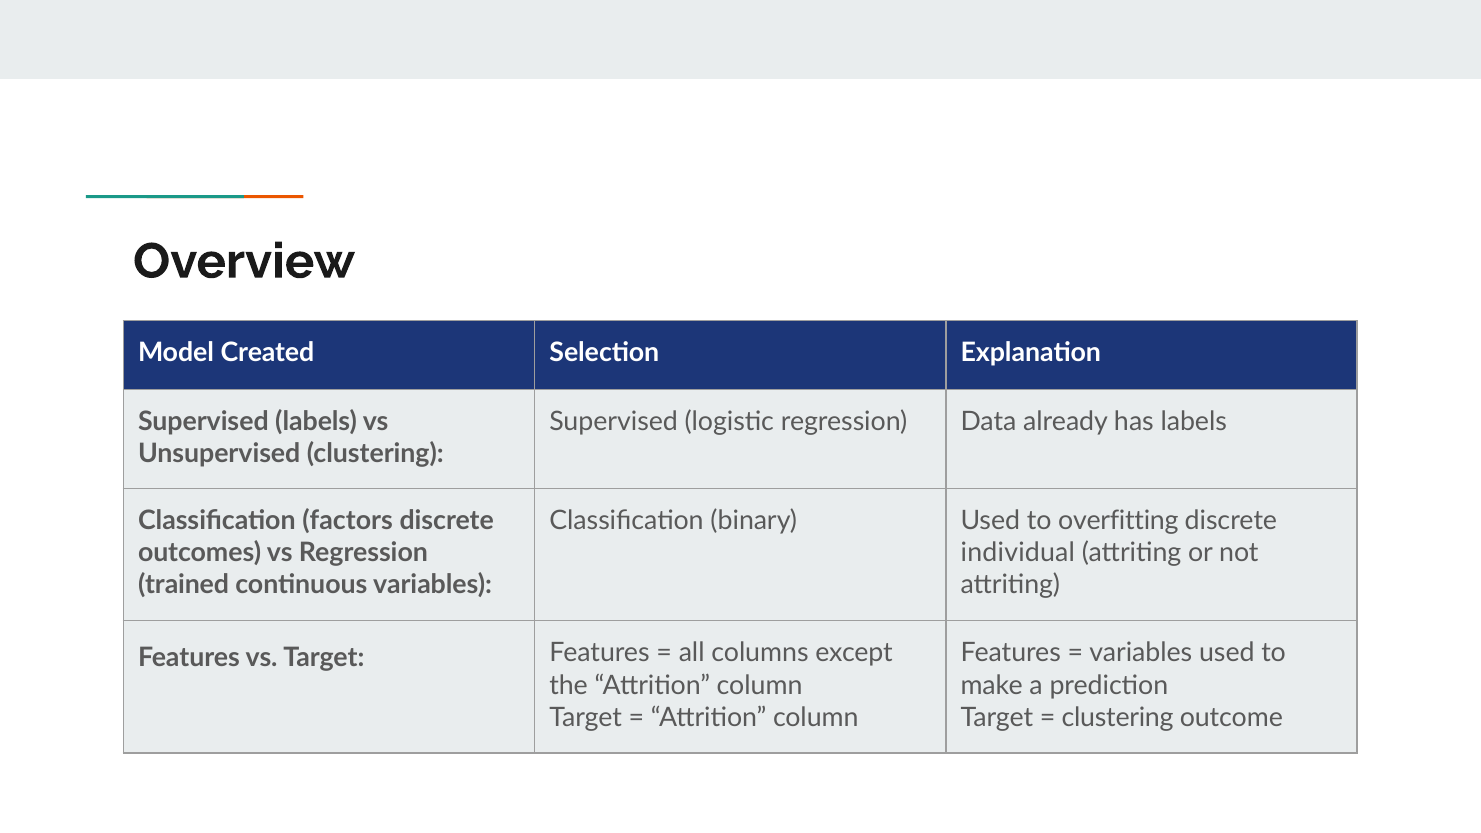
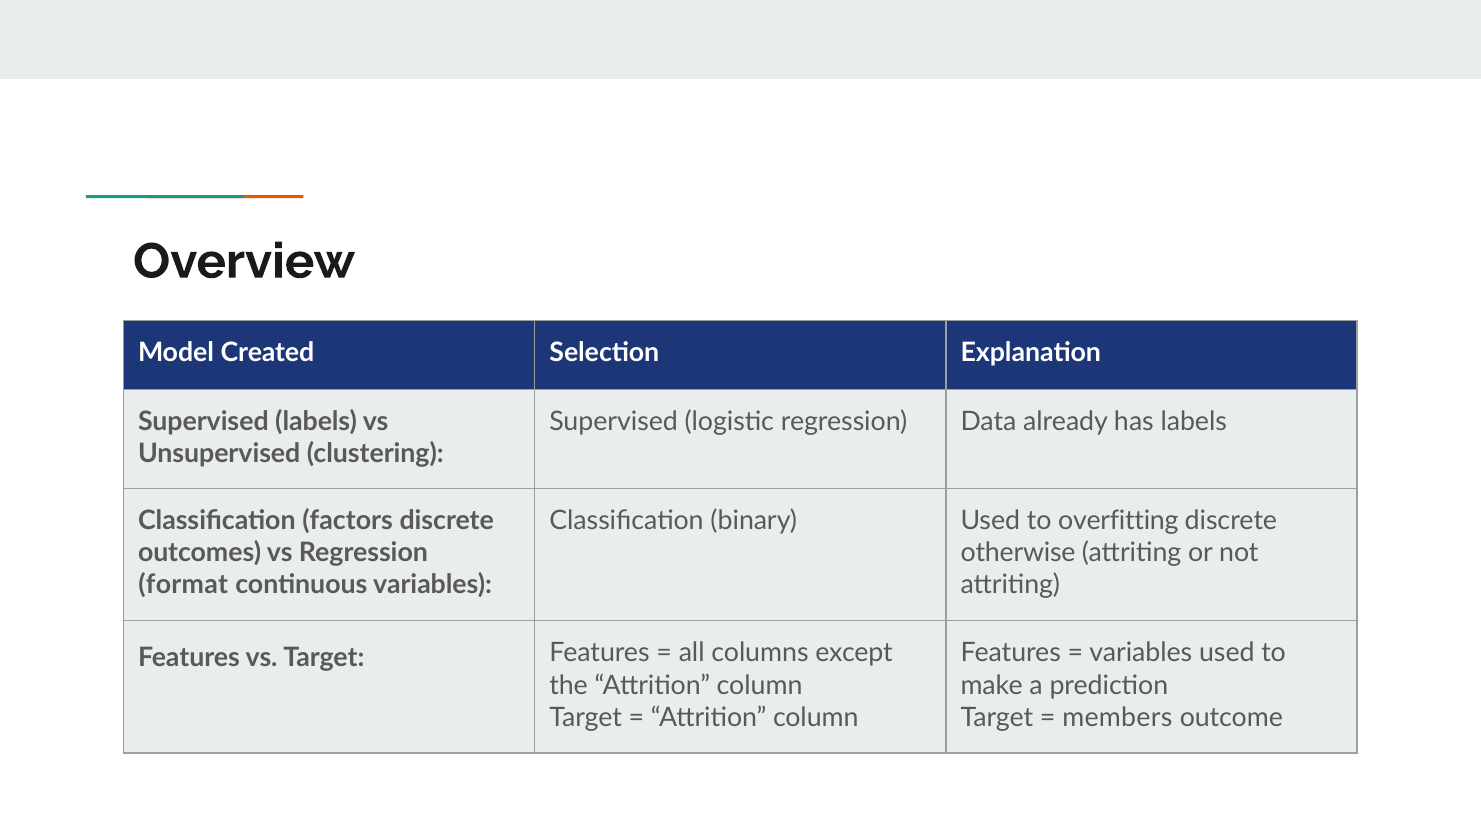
individual: individual -> otherwise
trained: trained -> format
clustering at (1118, 717): clustering -> members
